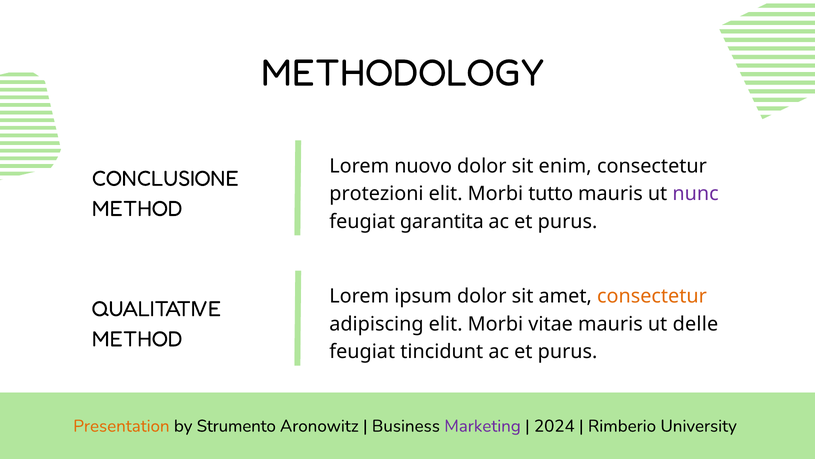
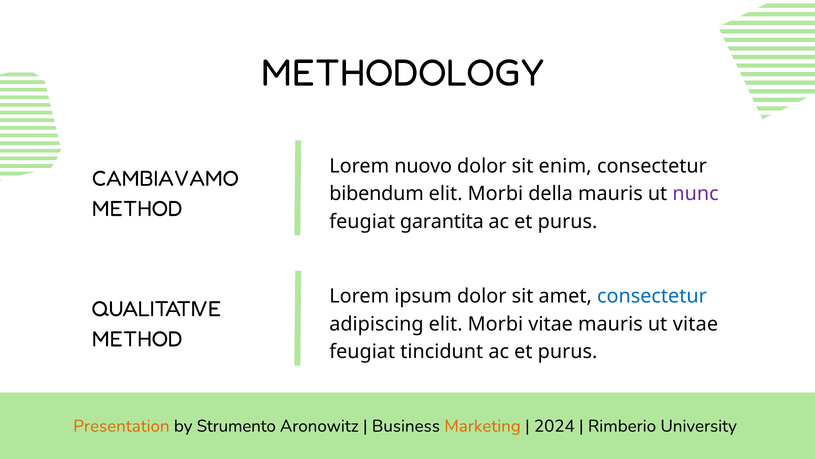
CONCLUSIONE: CONCLUSIONE -> CAMBIAVAMO
protezioni: protezioni -> bibendum
tutto: tutto -> della
consectetur at (652, 296) colour: orange -> blue
ut delle: delle -> vitae
Marketing colour: purple -> orange
